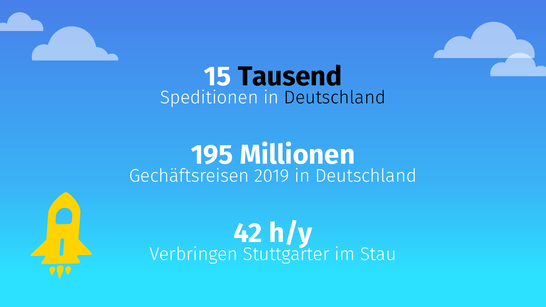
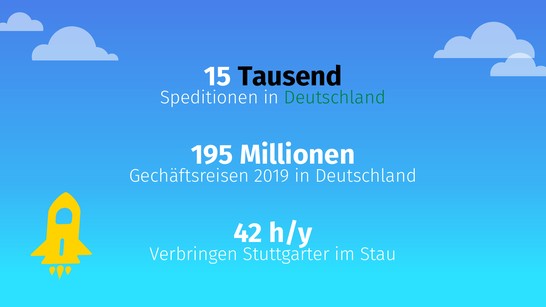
Deutschland at (335, 97) colour: black -> green
